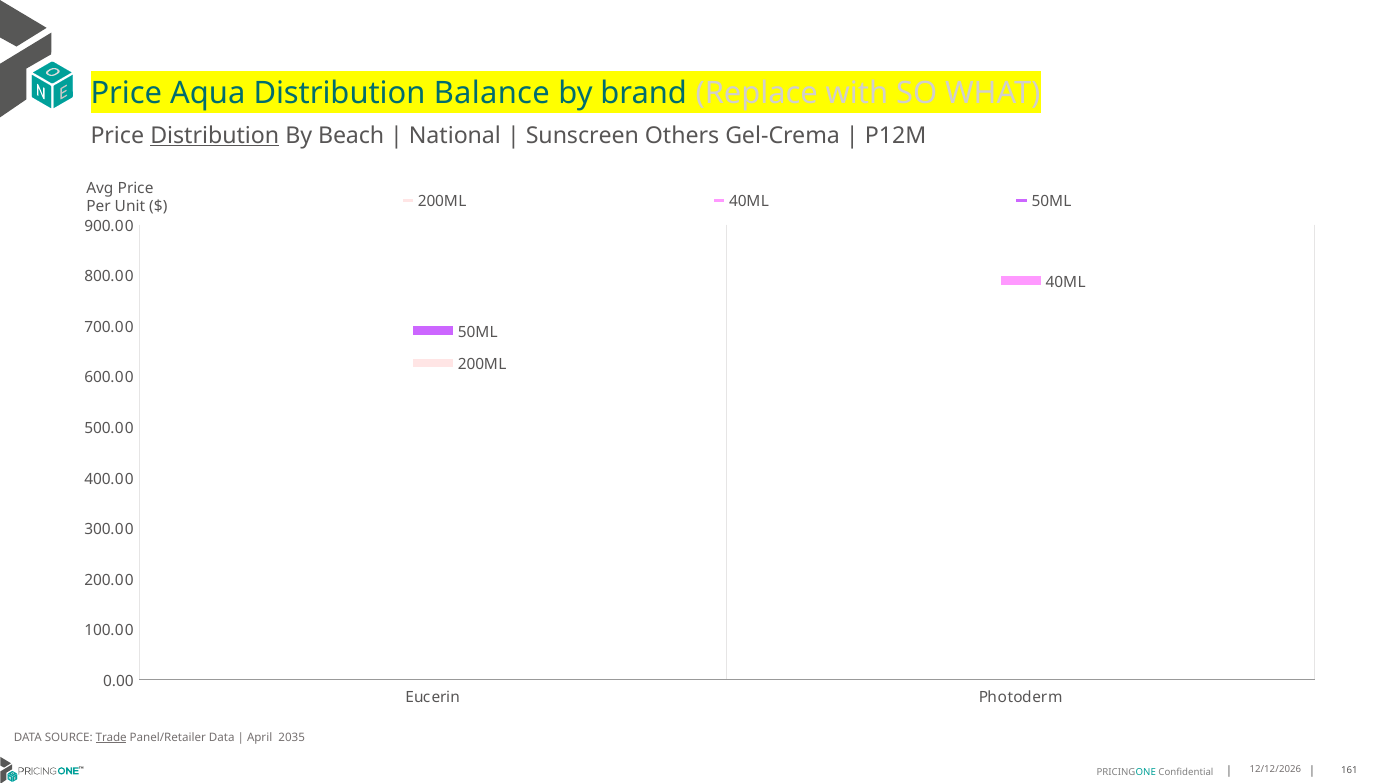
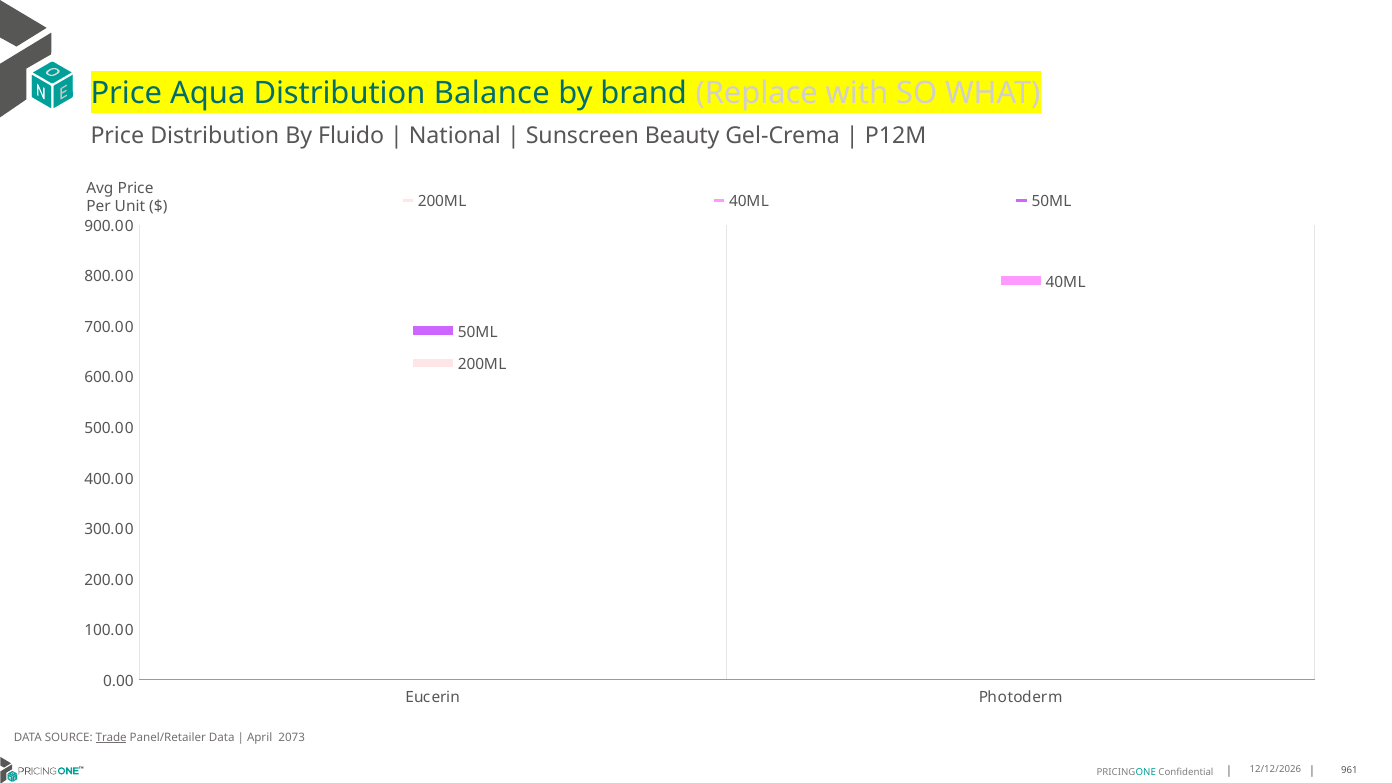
Distribution at (215, 136) underline: present -> none
Beach: Beach -> Fluido
Others: Others -> Beauty
2035: 2035 -> 2073
161: 161 -> 961
